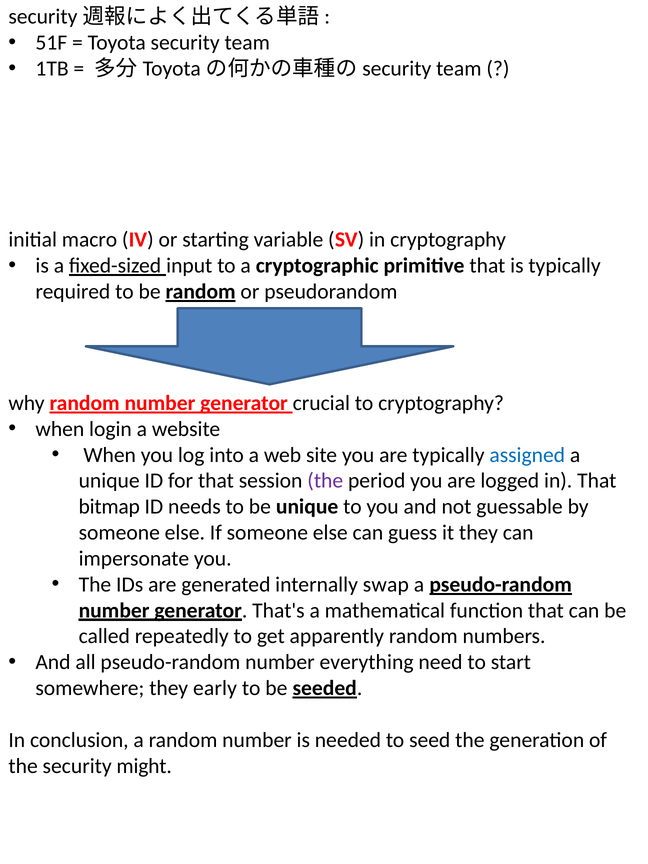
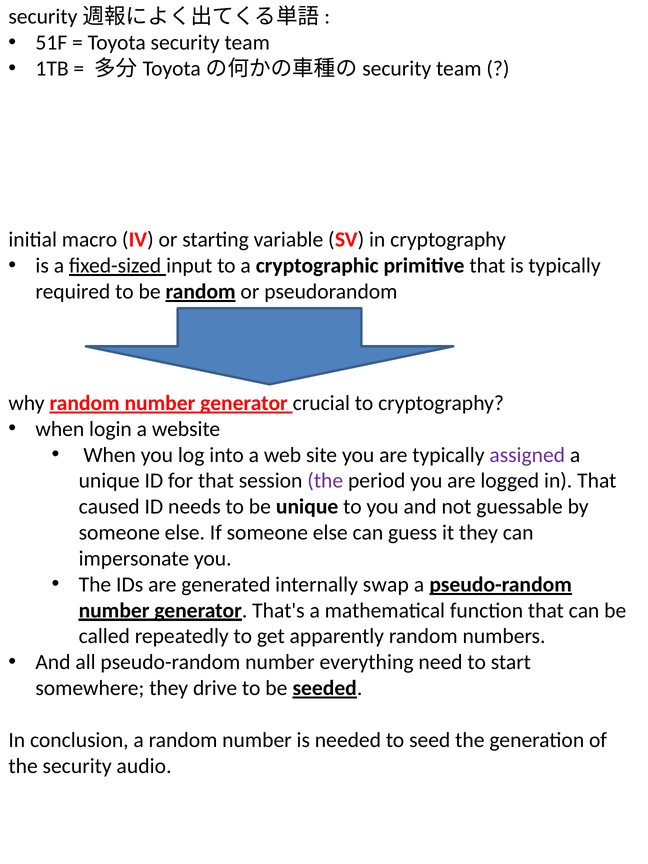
assigned colour: blue -> purple
bitmap: bitmap -> caused
early: early -> drive
might: might -> audio
